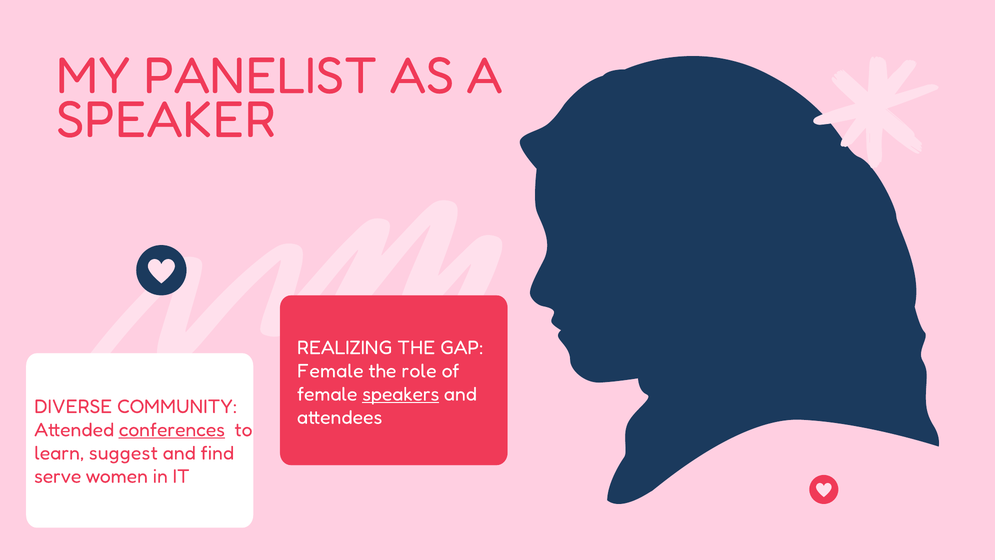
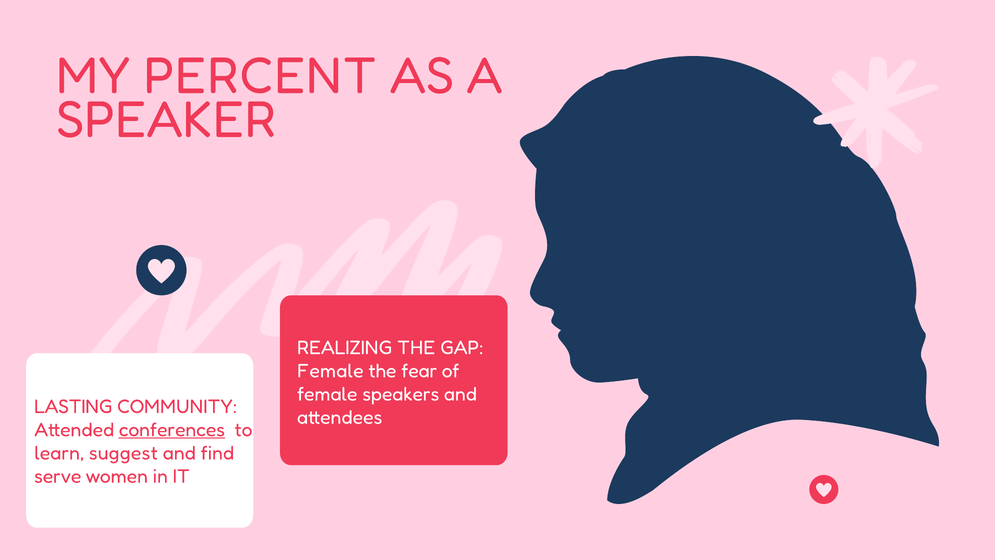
PANELIST: PANELIST -> PERCENT
role: role -> fear
speakers underline: present -> none
DIVERSE: DIVERSE -> LASTING
